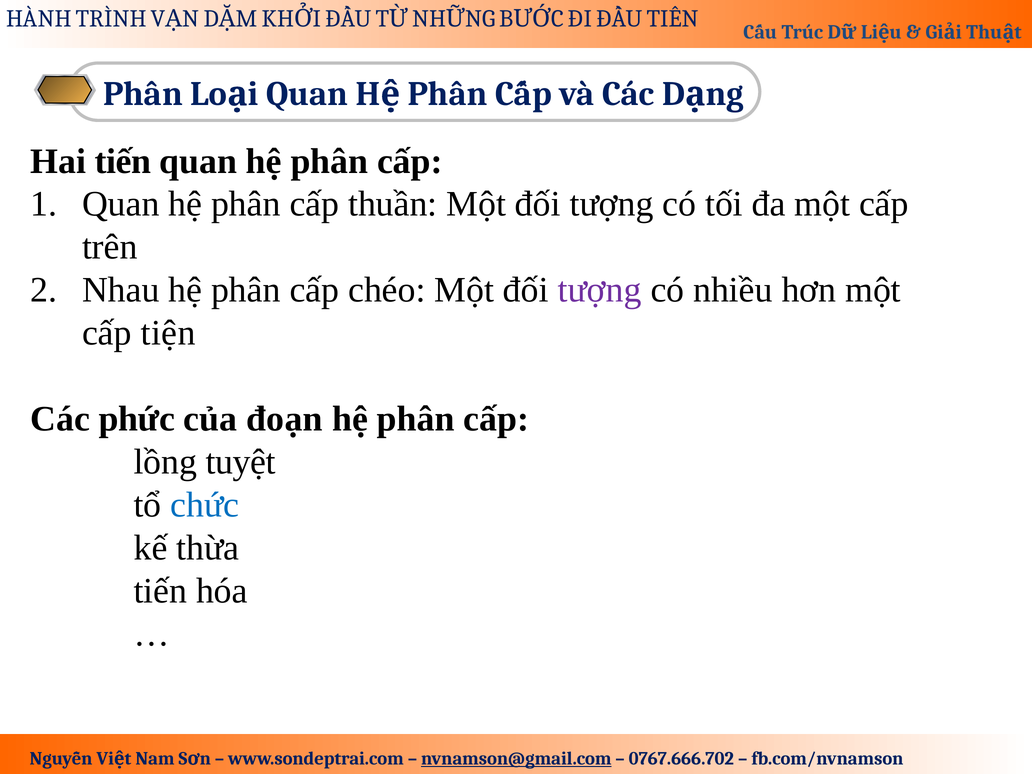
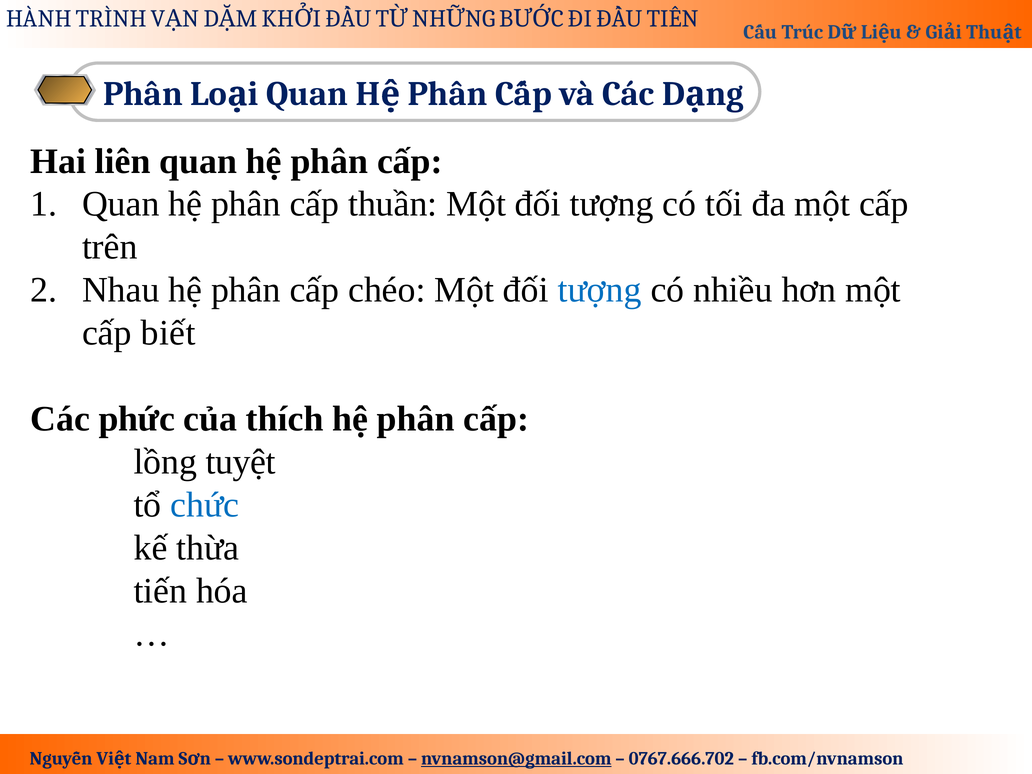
Hai tiến: tiến -> liên
tượng at (600, 290) colour: purple -> blue
tiện: tiện -> biết
đoạn: đoạn -> thích
